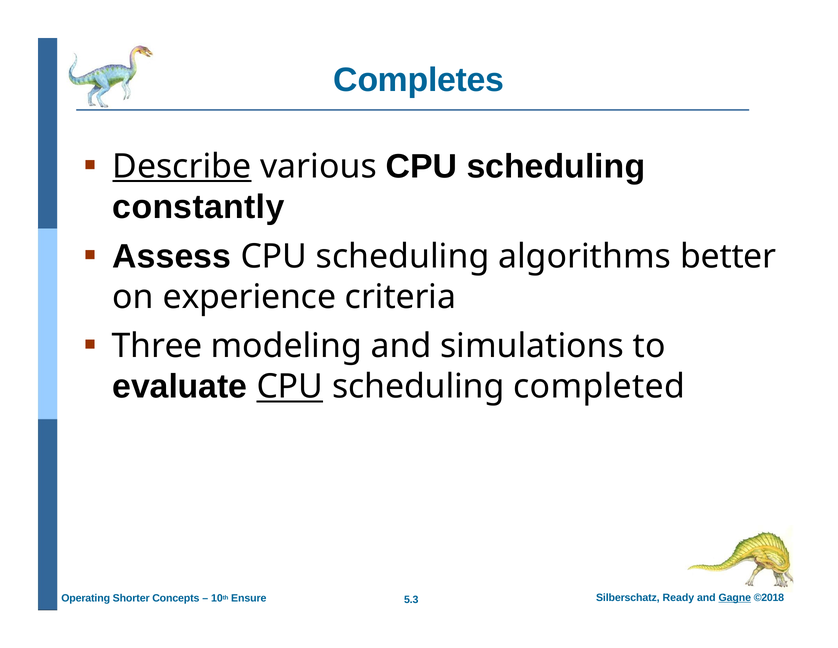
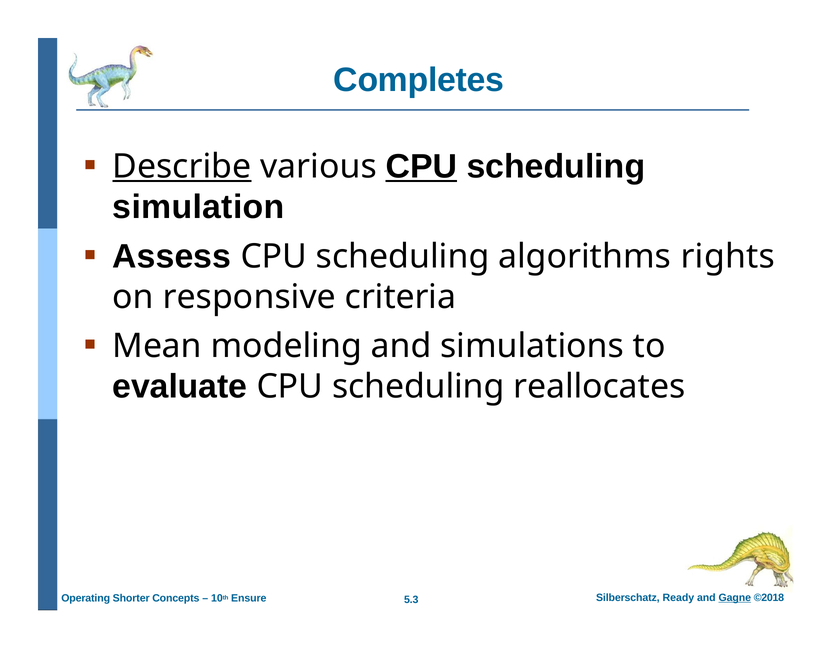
CPU at (421, 166) underline: none -> present
constantly: constantly -> simulation
better: better -> rights
experience: experience -> responsive
Three: Three -> Mean
CPU at (290, 386) underline: present -> none
completed: completed -> reallocates
